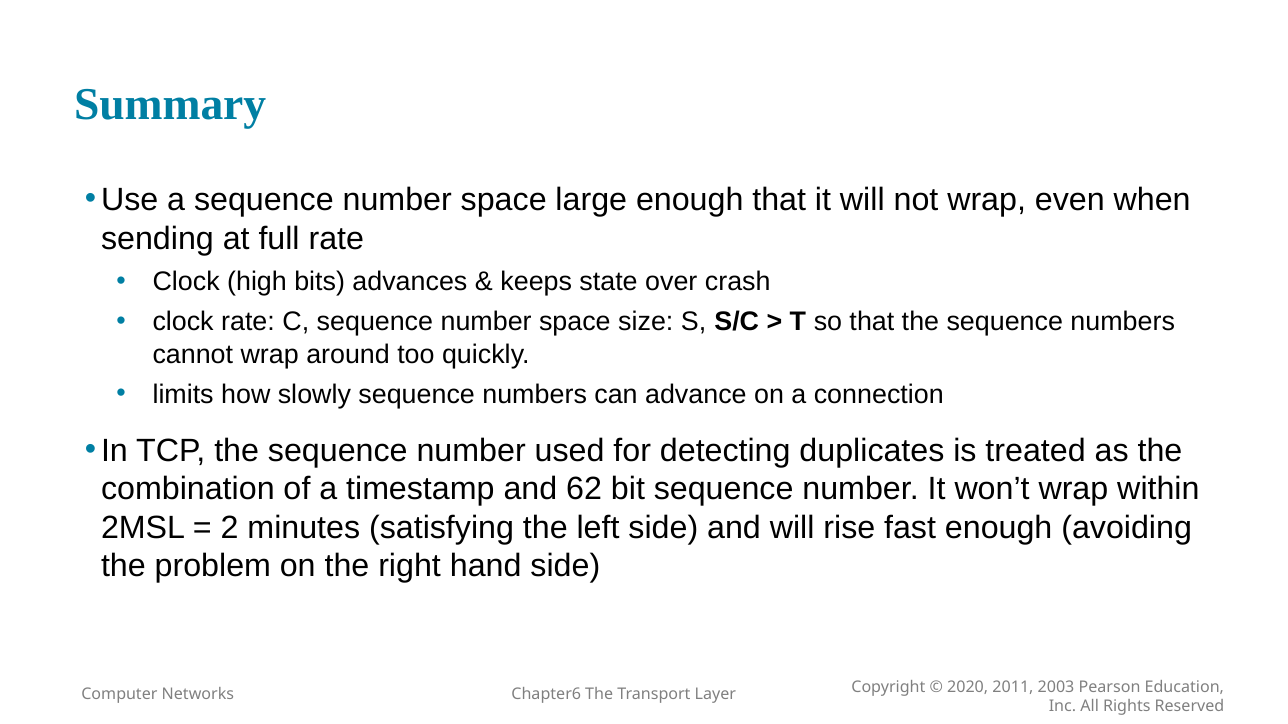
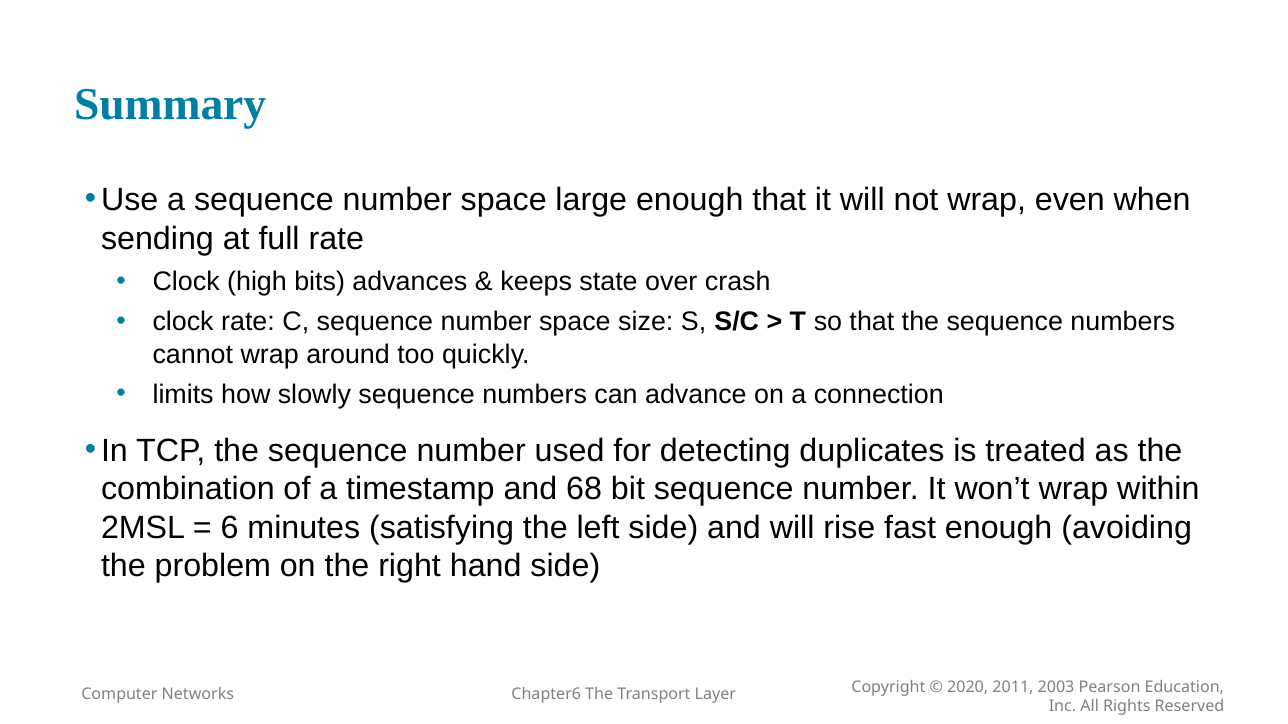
62: 62 -> 68
2: 2 -> 6
